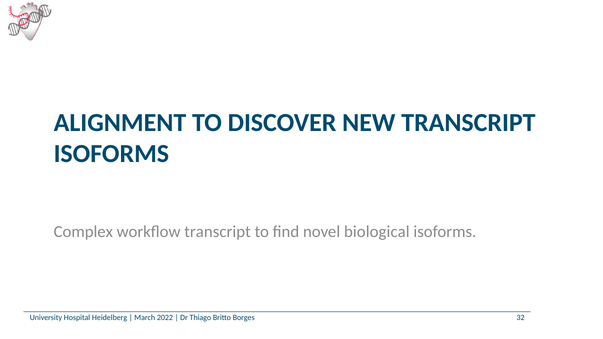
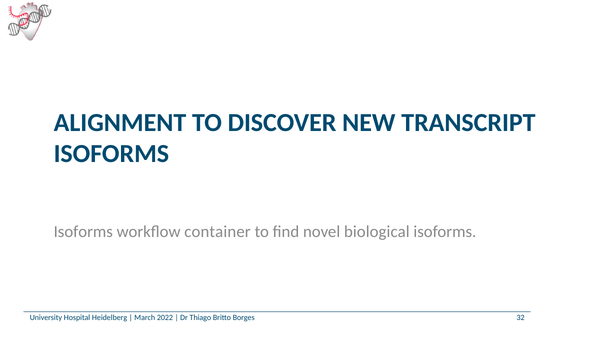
Complex at (83, 232): Complex -> Isoforms
workflow transcript: transcript -> container
